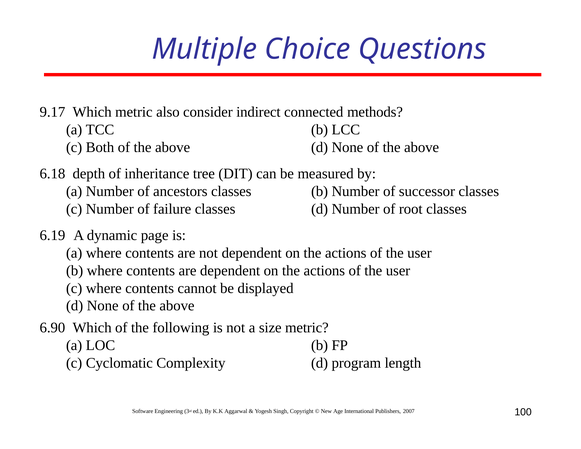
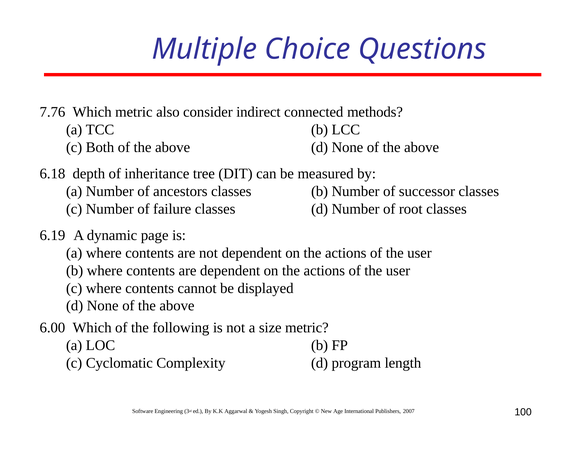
9.17: 9.17 -> 7.76
6.90: 6.90 -> 6.00
